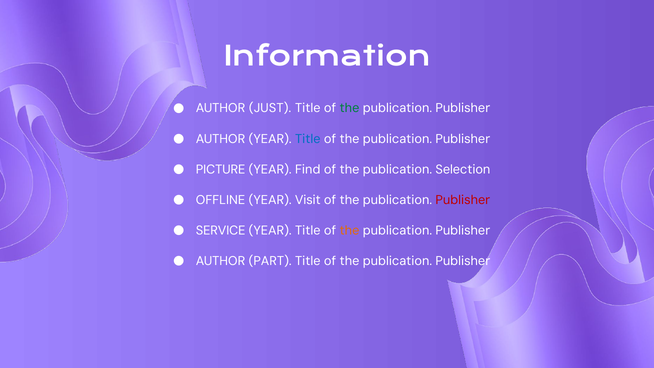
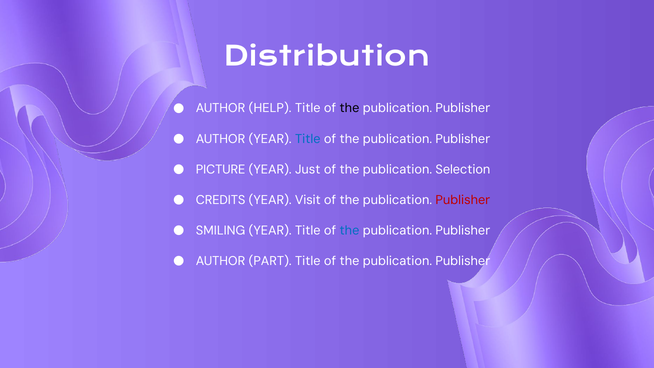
Information: Information -> Distribution
JUST: JUST -> HELP
the at (349, 108) colour: green -> black
Find: Find -> Just
OFFLINE: OFFLINE -> CREDITS
SERVICE: SERVICE -> SMILING
the at (349, 230) colour: orange -> blue
